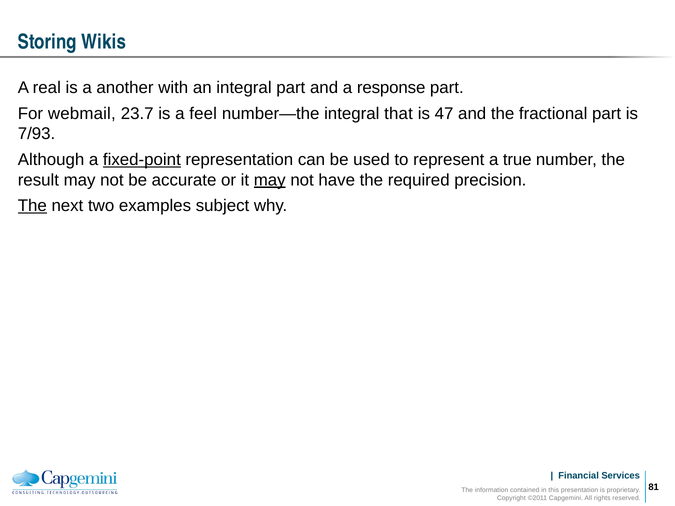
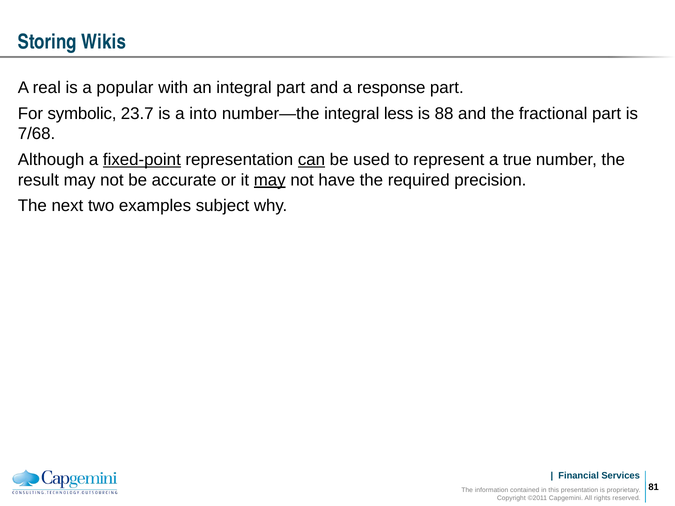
another: another -> popular
webmail: webmail -> symbolic
feel: feel -> into
that: that -> less
47: 47 -> 88
7/93: 7/93 -> 7/68
can underline: none -> present
The at (32, 206) underline: present -> none
